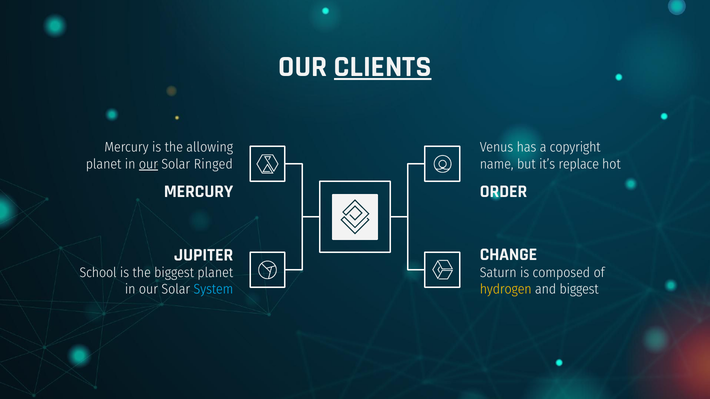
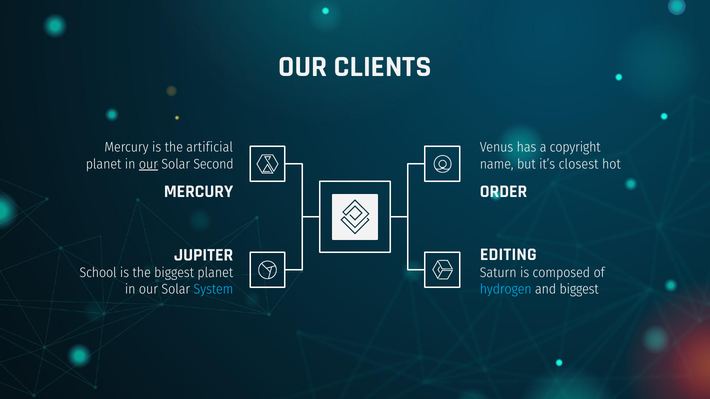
CLIENTS underline: present -> none
allowing: allowing -> artificial
Ringed: Ringed -> Second
replace: replace -> closest
CHANGE: CHANGE -> EDITING
hydrogen colour: yellow -> light blue
